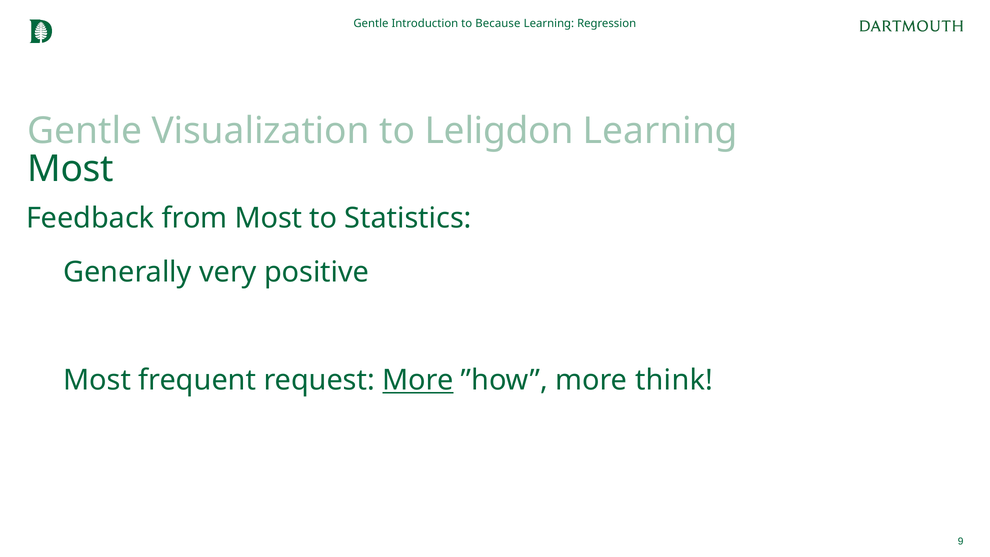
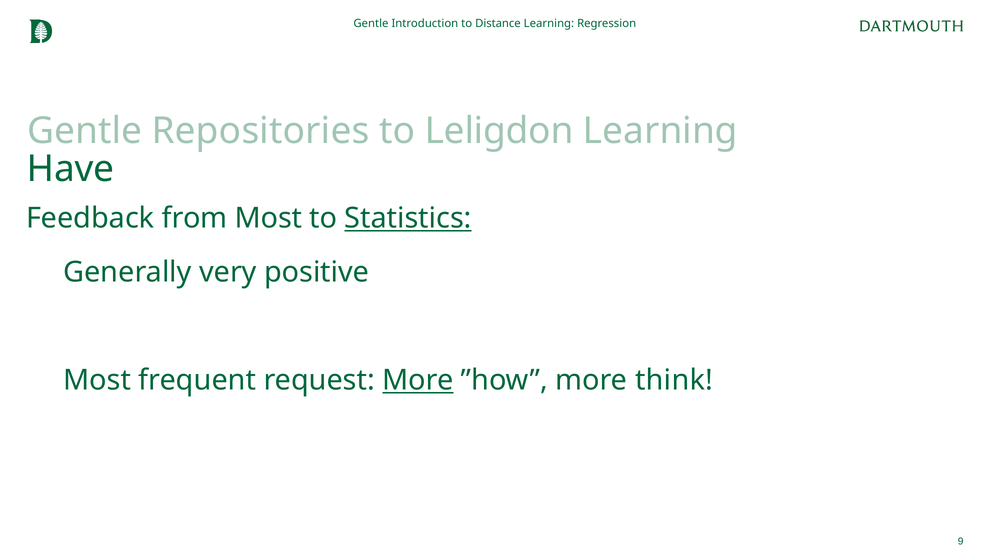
Because: Because -> Distance
Visualization: Visualization -> Repositories
Most at (70, 169): Most -> Have
Statistics underline: none -> present
